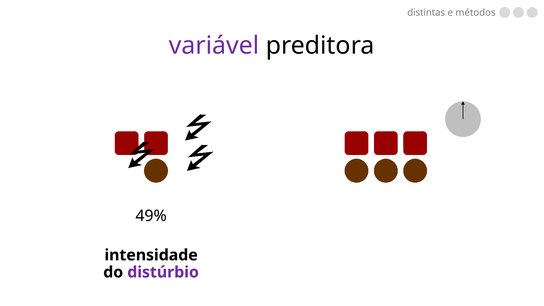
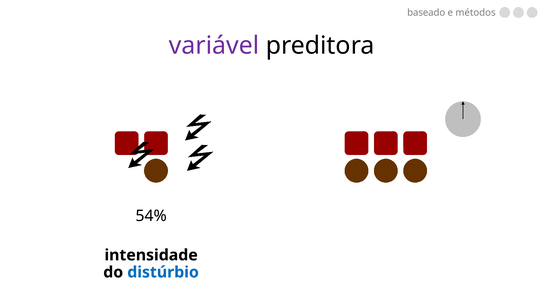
distintas: distintas -> baseado
49%: 49% -> 54%
distúrbio colour: purple -> blue
